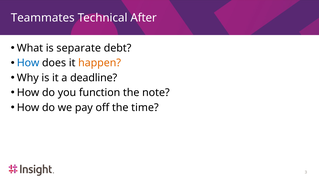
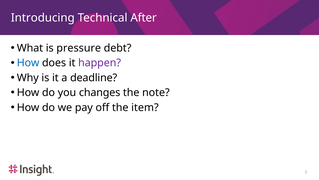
Teammates: Teammates -> Introducing
separate: separate -> pressure
happen colour: orange -> purple
function: function -> changes
time: time -> item
